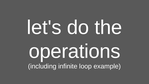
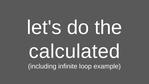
operations: operations -> calculated
